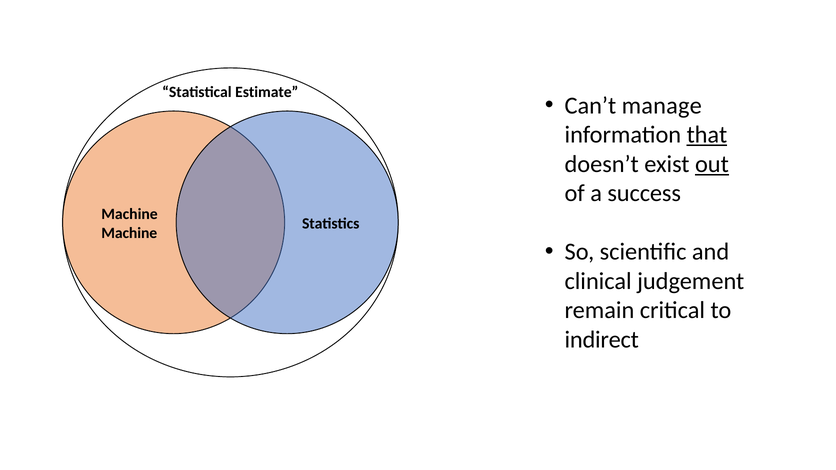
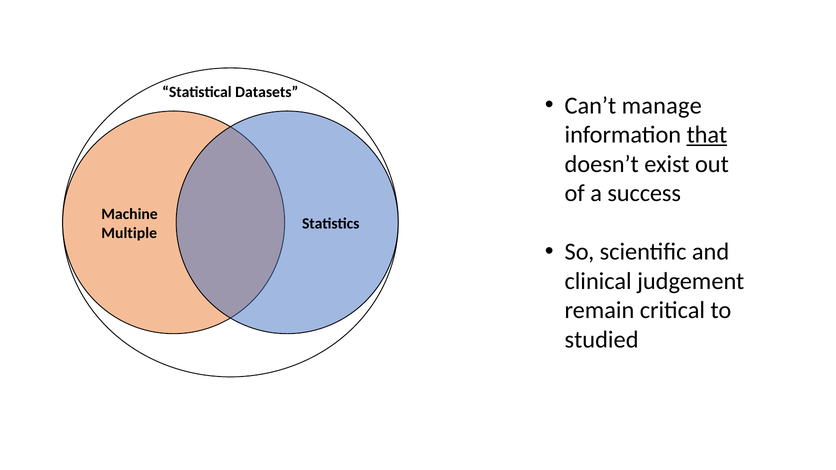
Estimate: Estimate -> Datasets
out underline: present -> none
Machine at (129, 233): Machine -> Multiple
indirect: indirect -> studied
